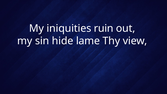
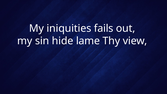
ruin: ruin -> fails
